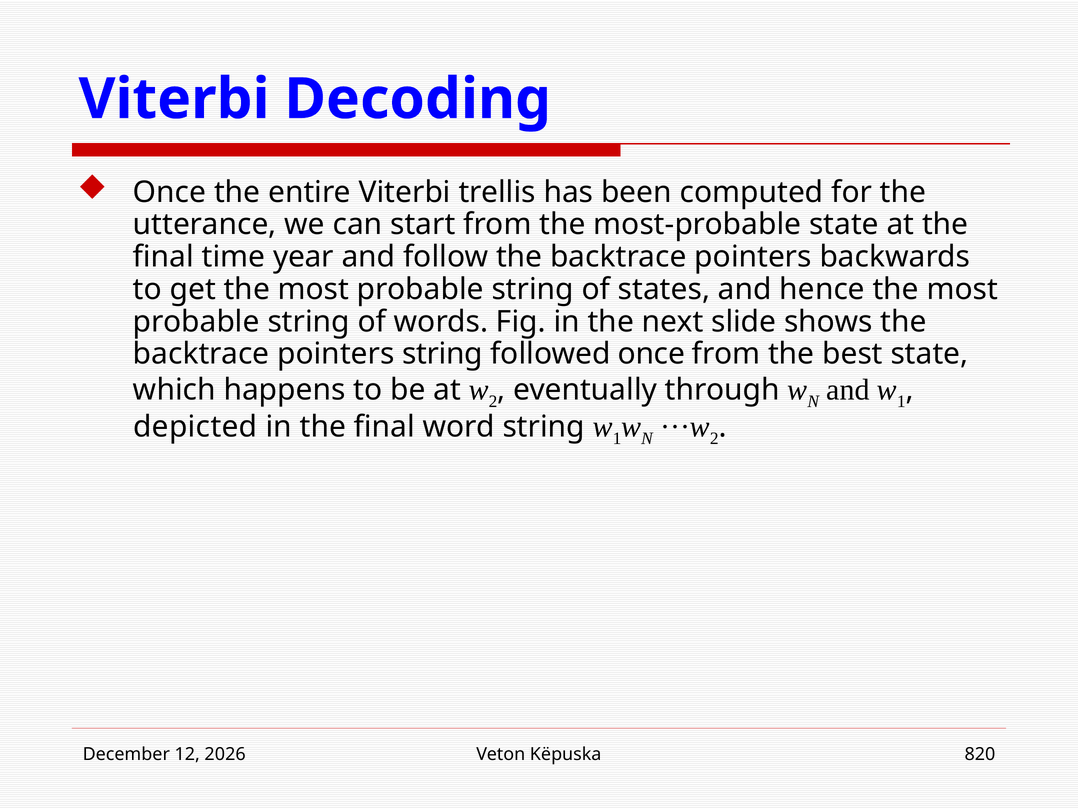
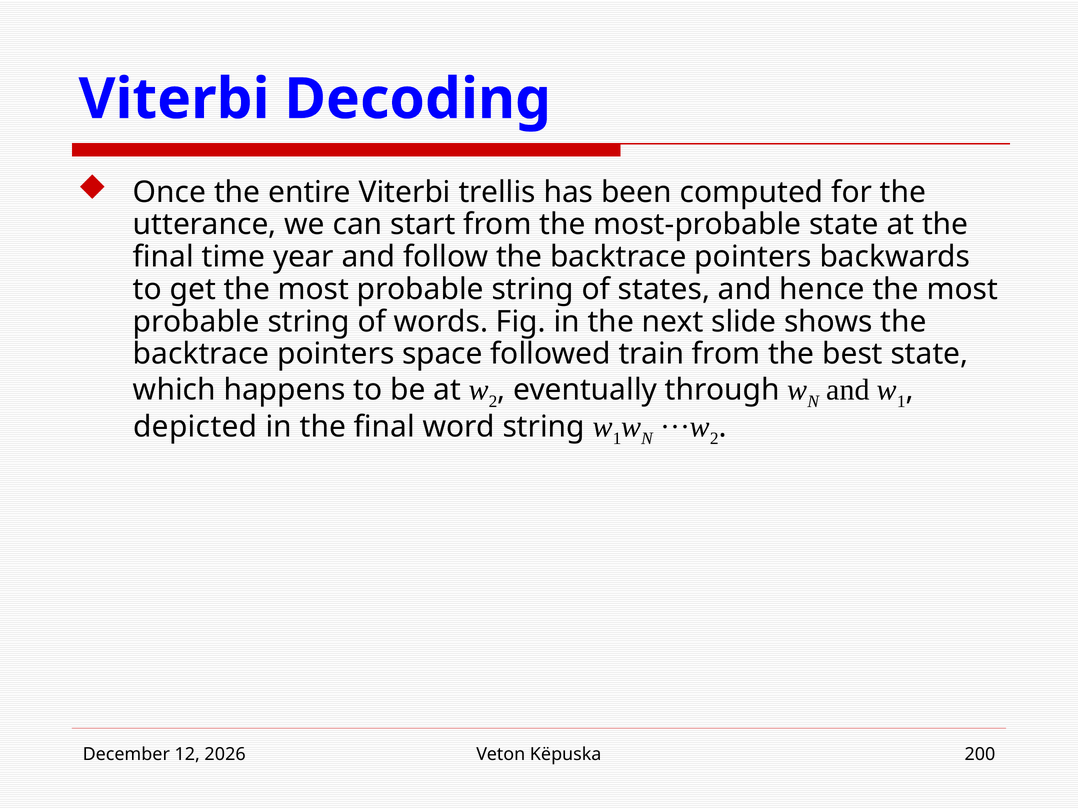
pointers string: string -> space
followed once: once -> train
820: 820 -> 200
